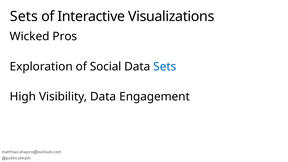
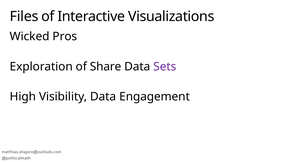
Sets at (24, 16): Sets -> Files
Social: Social -> Share
Sets at (165, 67) colour: blue -> purple
